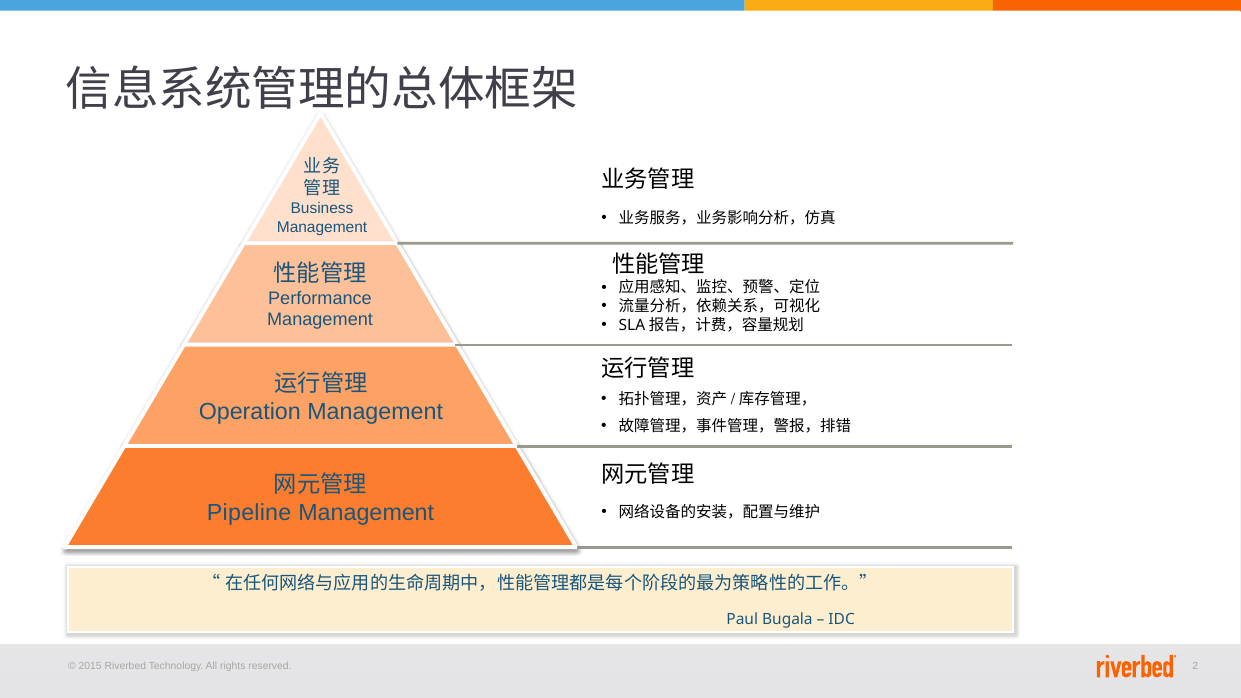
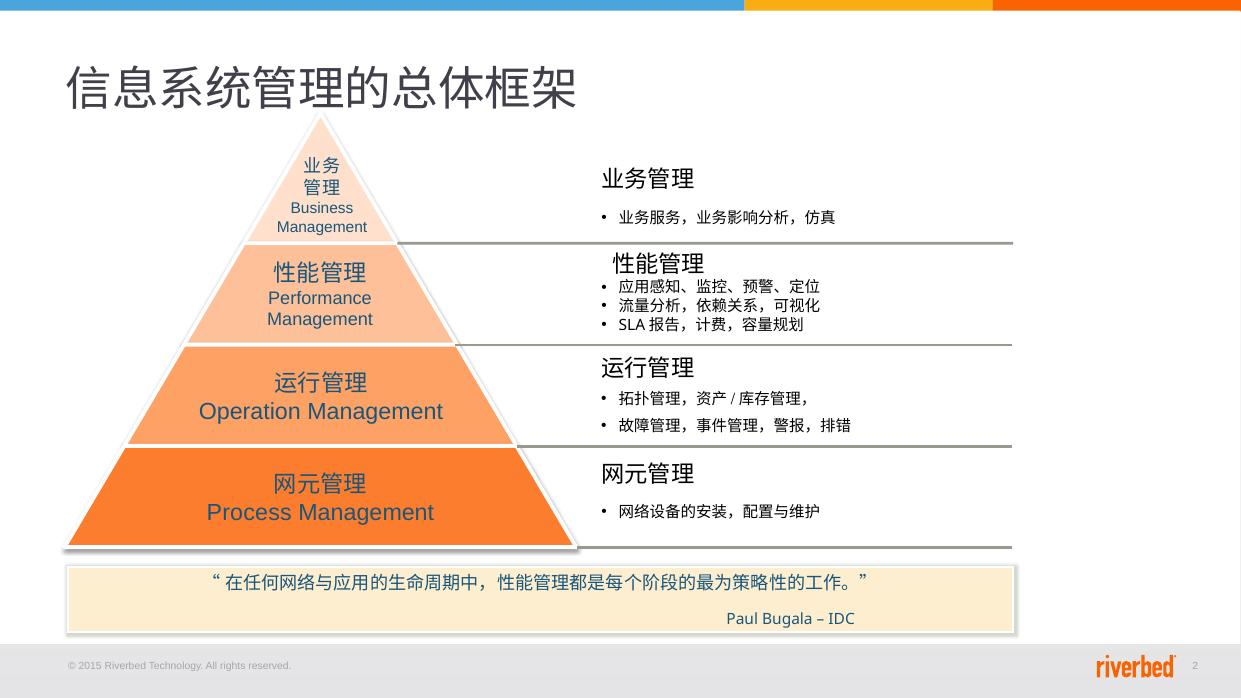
Pipeline: Pipeline -> Process
